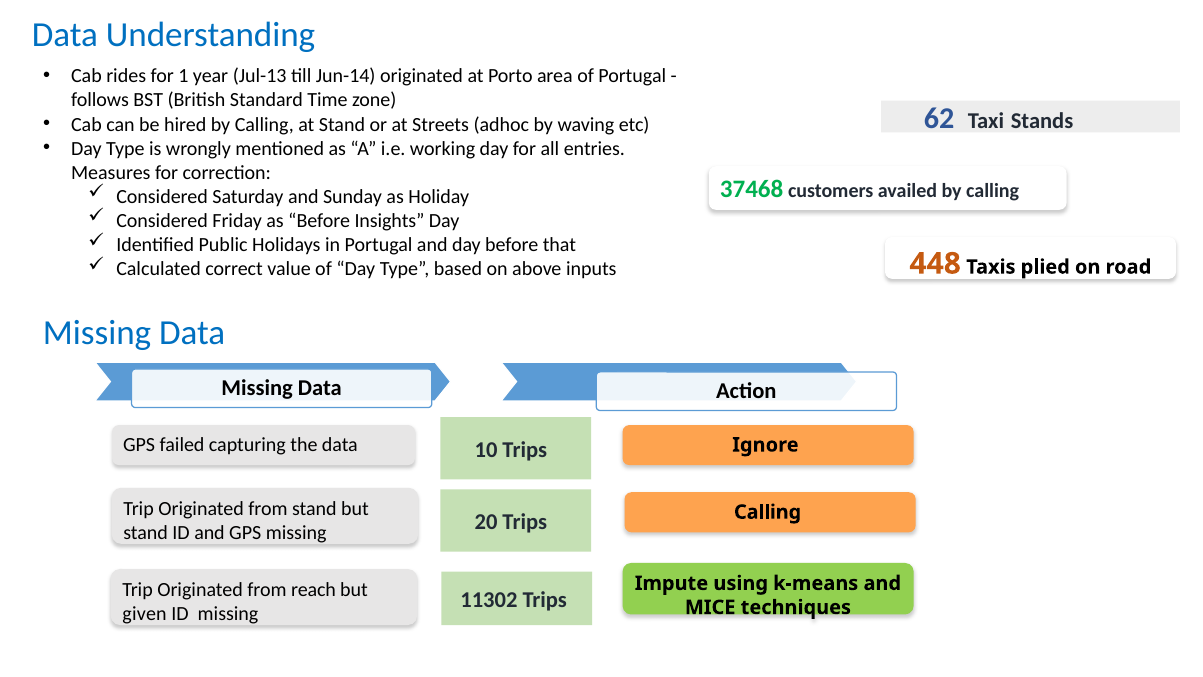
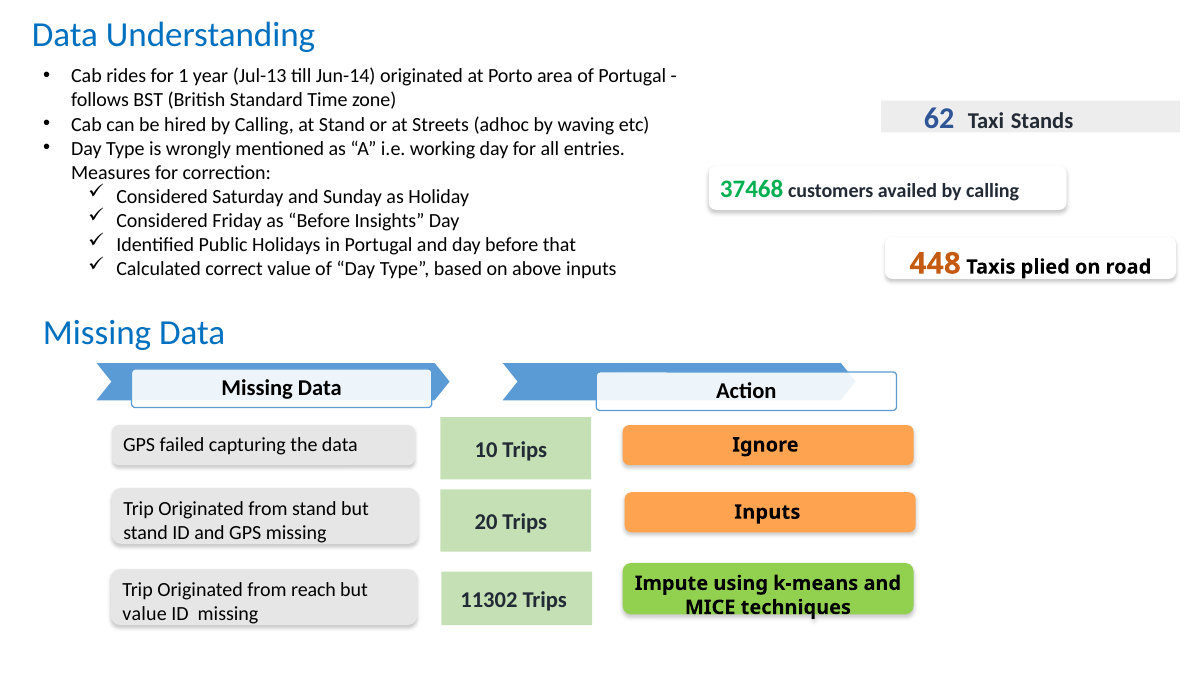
Trips Calling: Calling -> Inputs
given at (145, 613): given -> value
